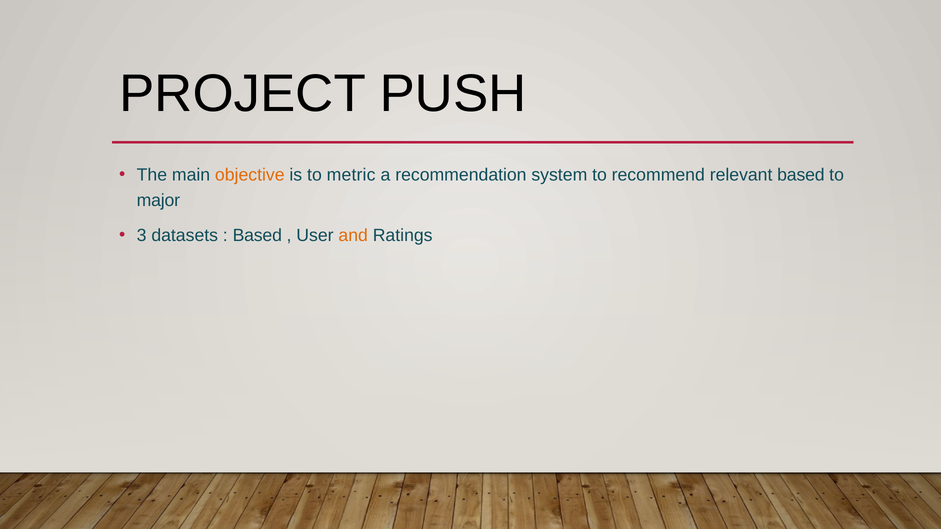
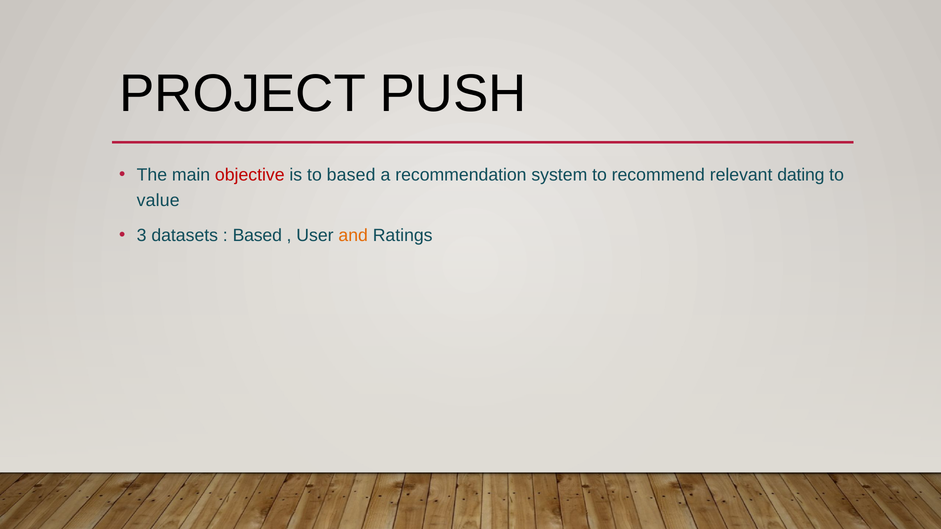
objective colour: orange -> red
to metric: metric -> based
relevant based: based -> dating
major: major -> value
